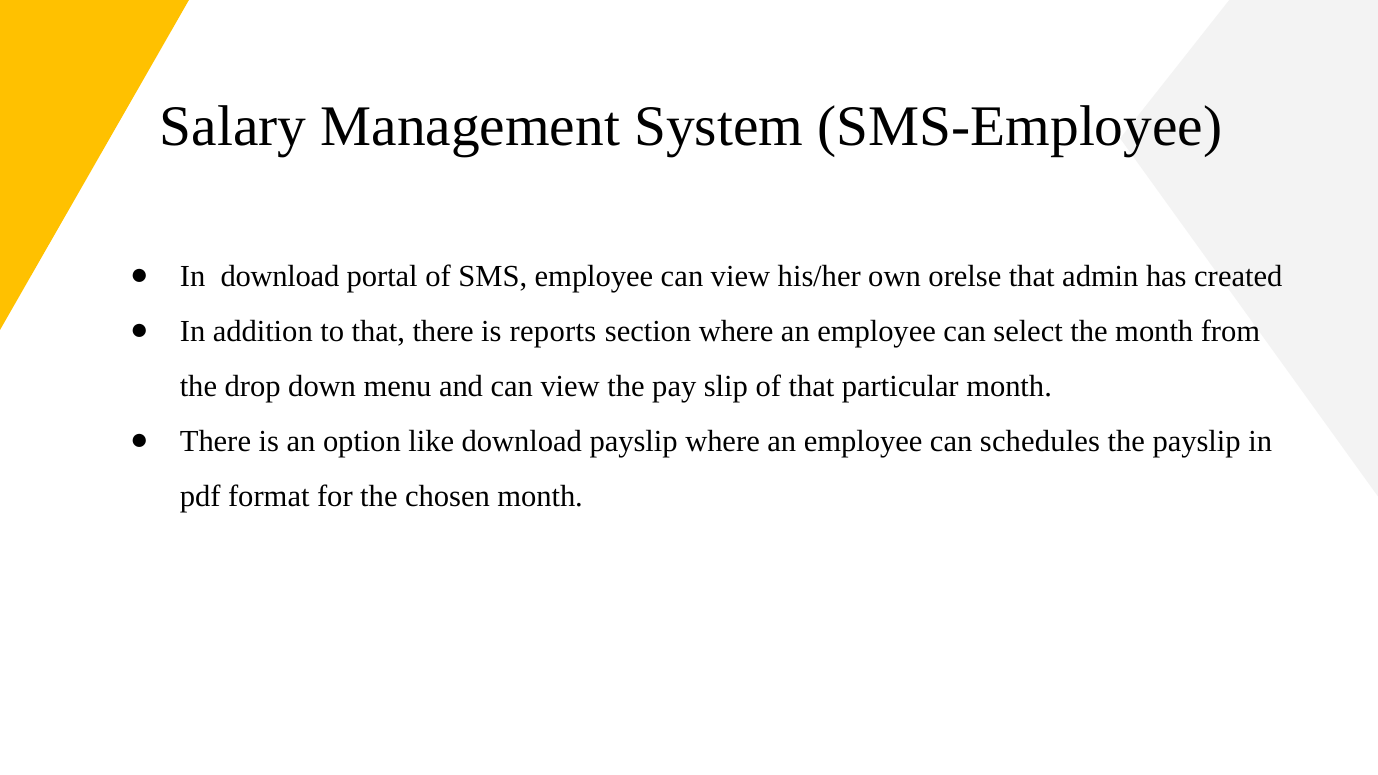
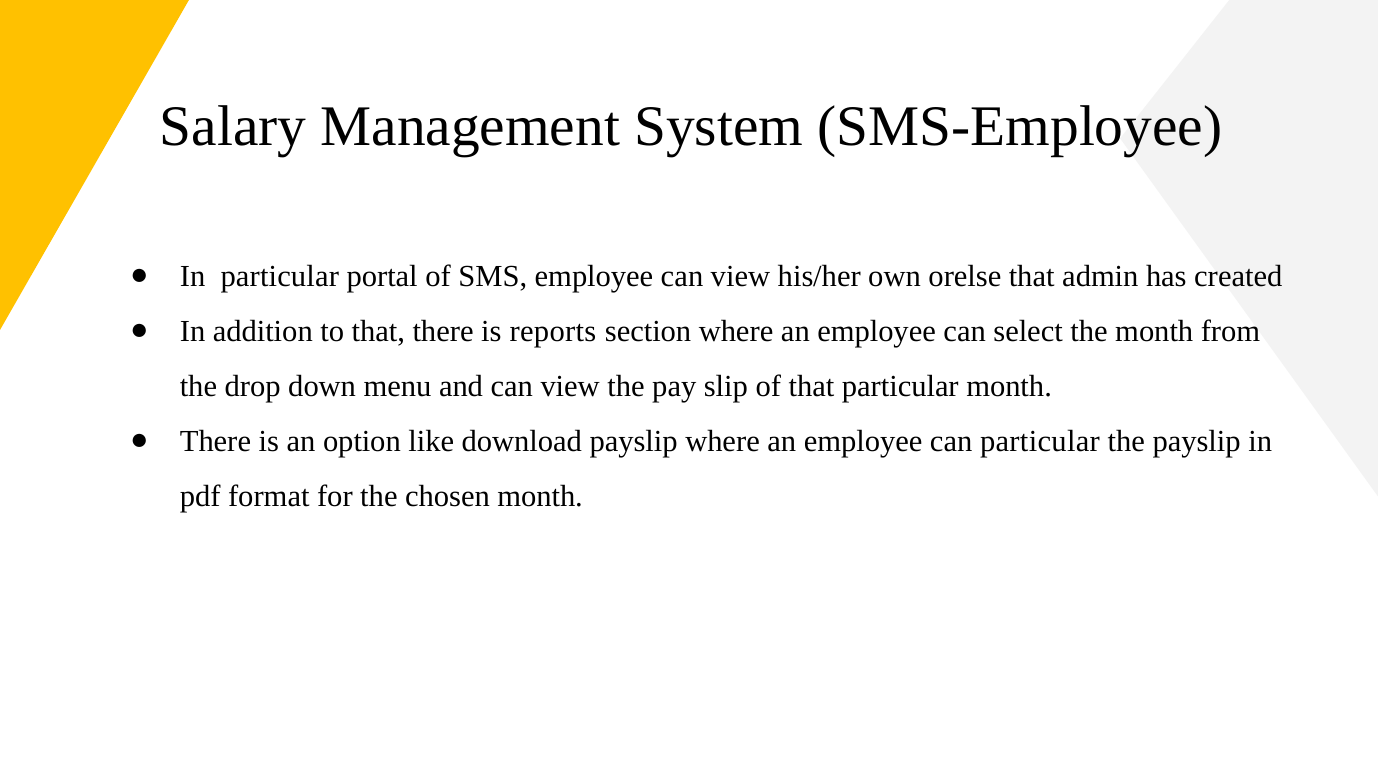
In download: download -> particular
can schedules: schedules -> particular
